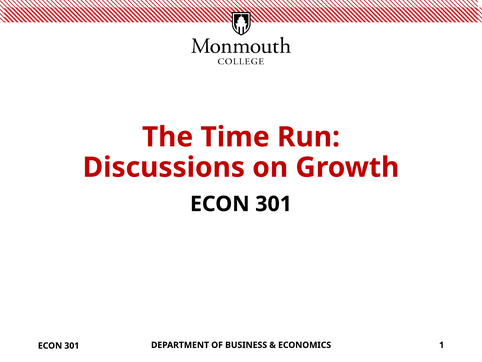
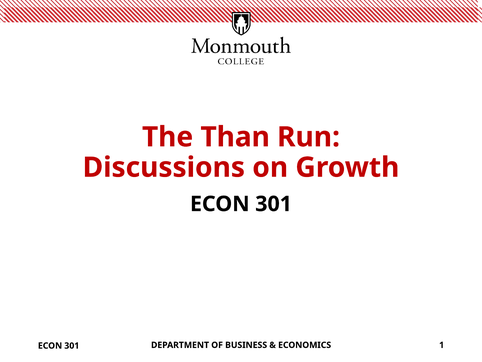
Time: Time -> Than
